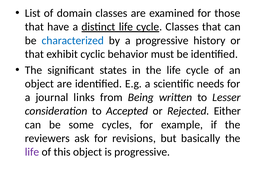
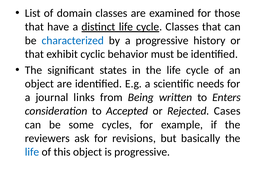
Lesser: Lesser -> Enters
Either: Either -> Cases
life at (32, 152) colour: purple -> blue
